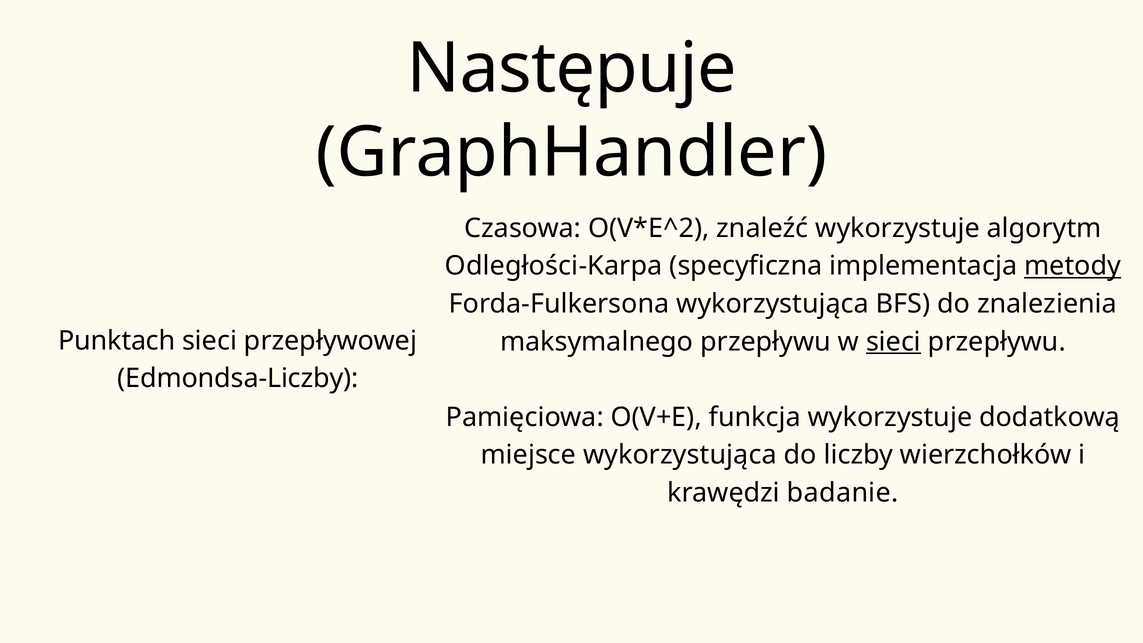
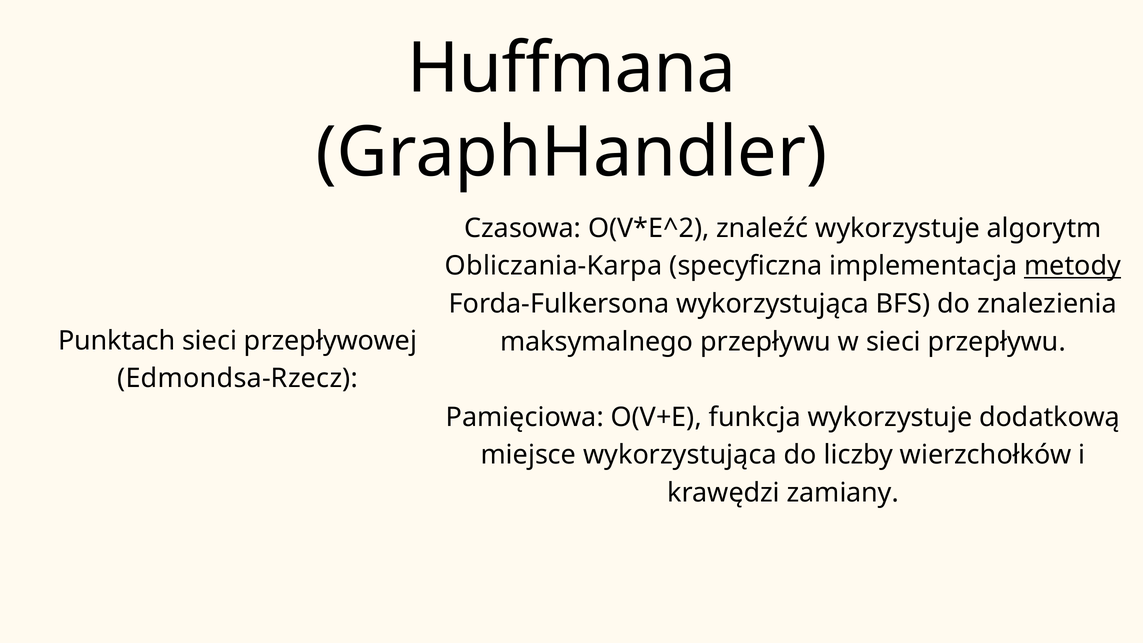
Następuje: Następuje -> Huffmana
Odległości-Karpa: Odległości-Karpa -> Obliczania-Karpa
sieci at (893, 342) underline: present -> none
Edmondsa-Liczby: Edmondsa-Liczby -> Edmondsa-Rzecz
badanie: badanie -> zamiany
